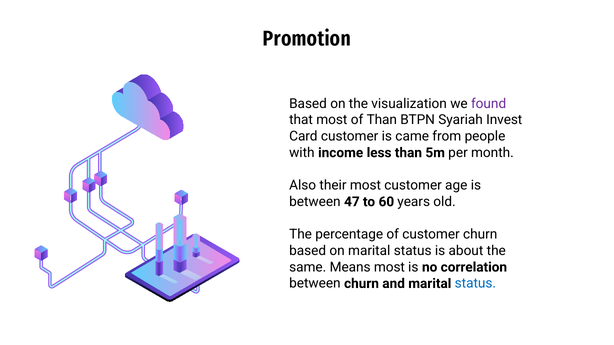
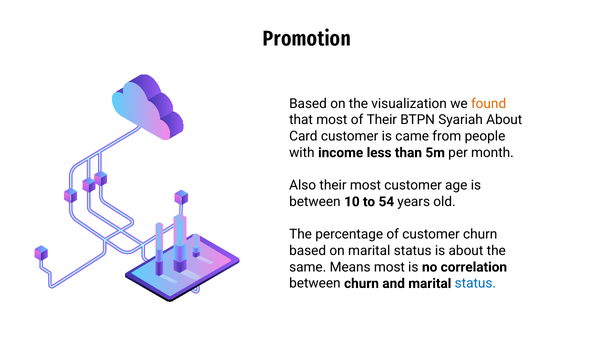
found colour: purple -> orange
of Than: Than -> Their
Syariah Invest: Invest -> About
47: 47 -> 10
60: 60 -> 54
